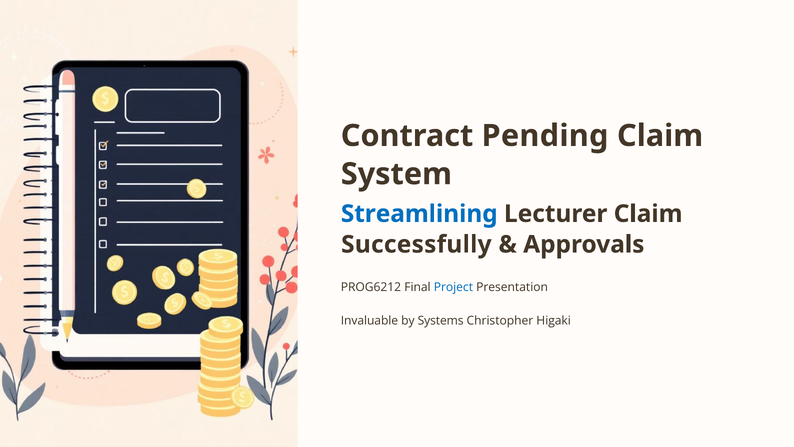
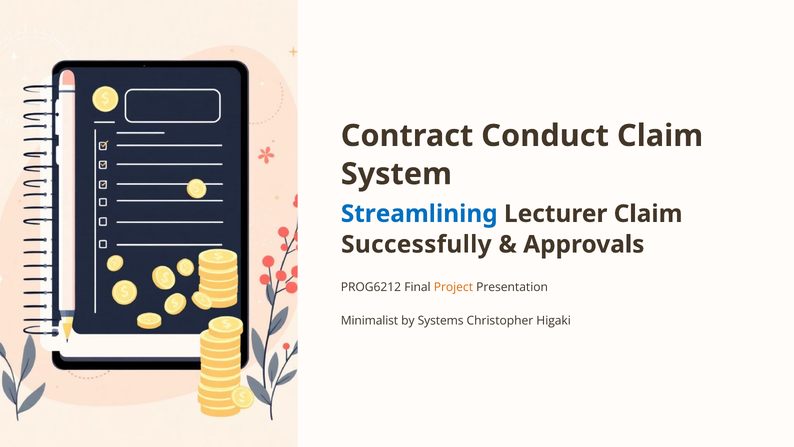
Pending: Pending -> Conduct
Project colour: blue -> orange
Invaluable: Invaluable -> Minimalist
